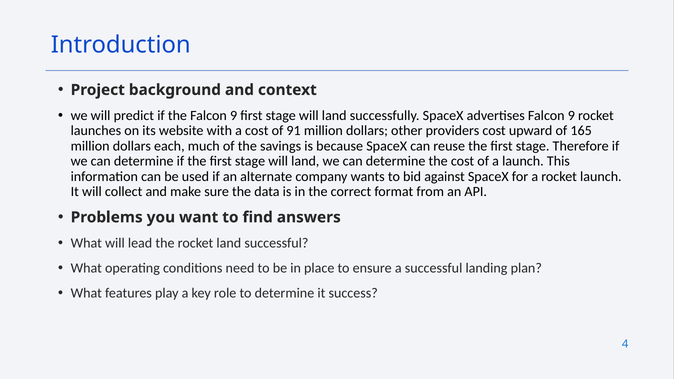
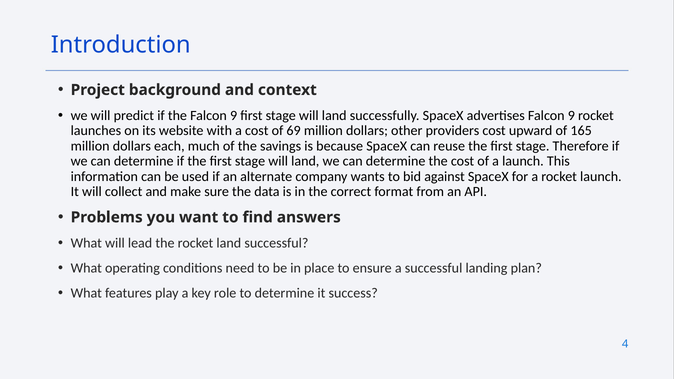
91: 91 -> 69
